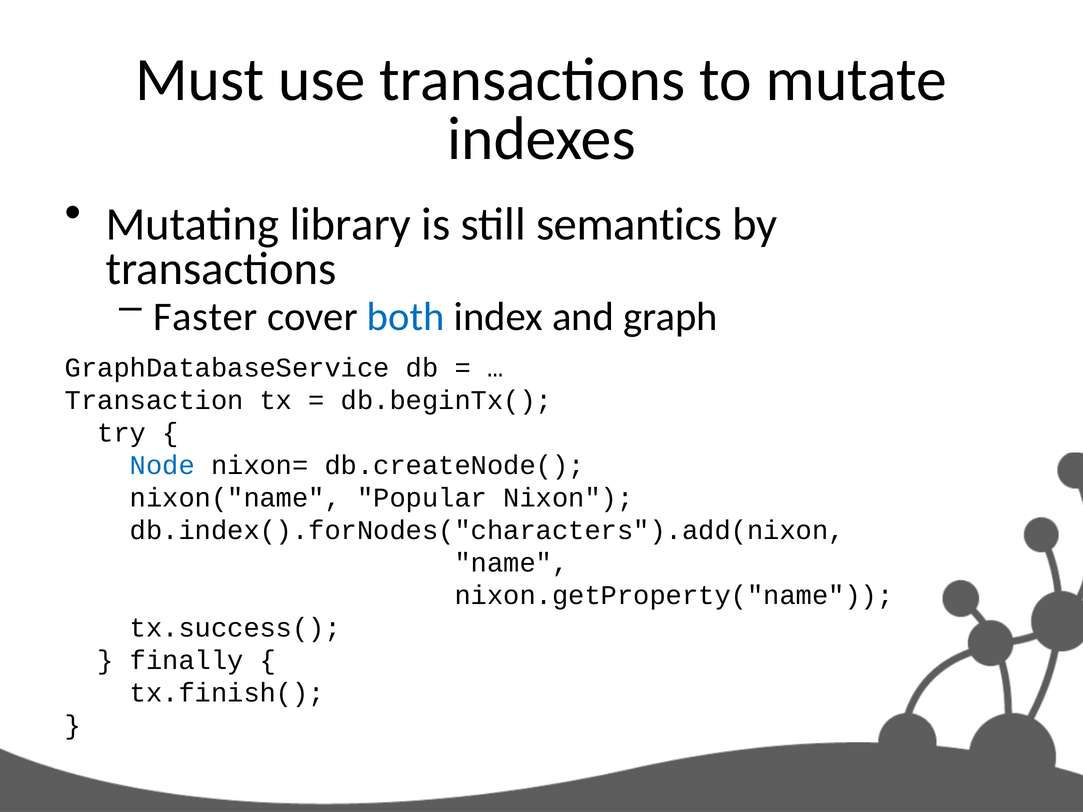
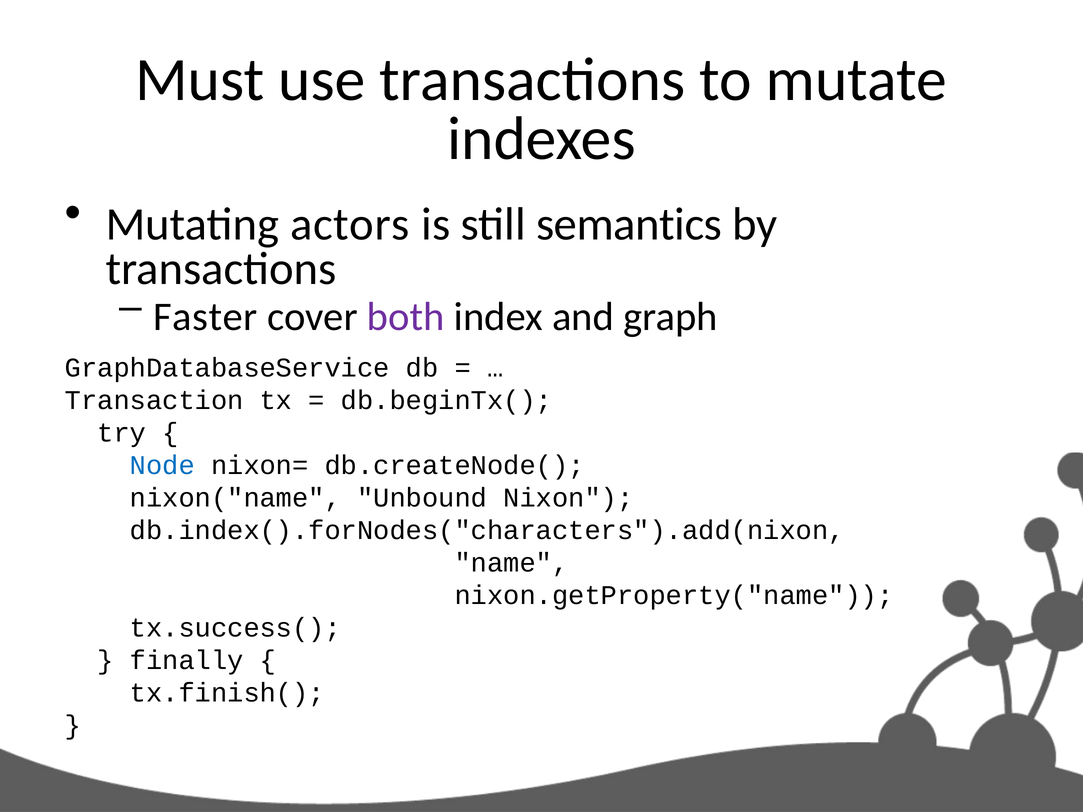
library: library -> actors
both colour: blue -> purple
Popular: Popular -> Unbound
